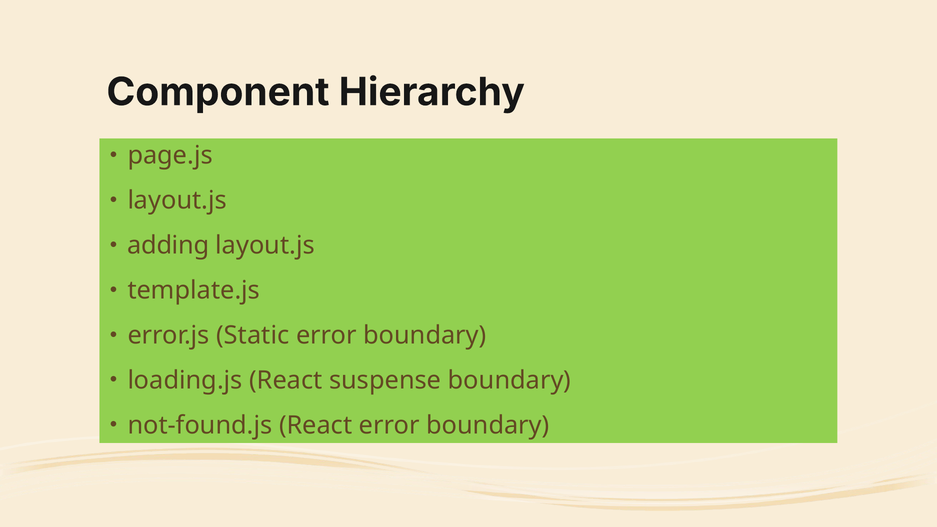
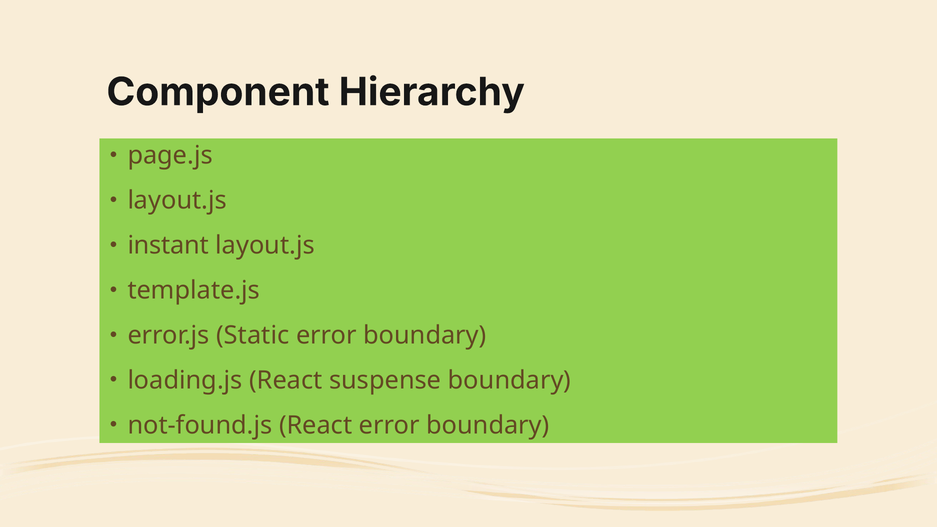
adding: adding -> instant
